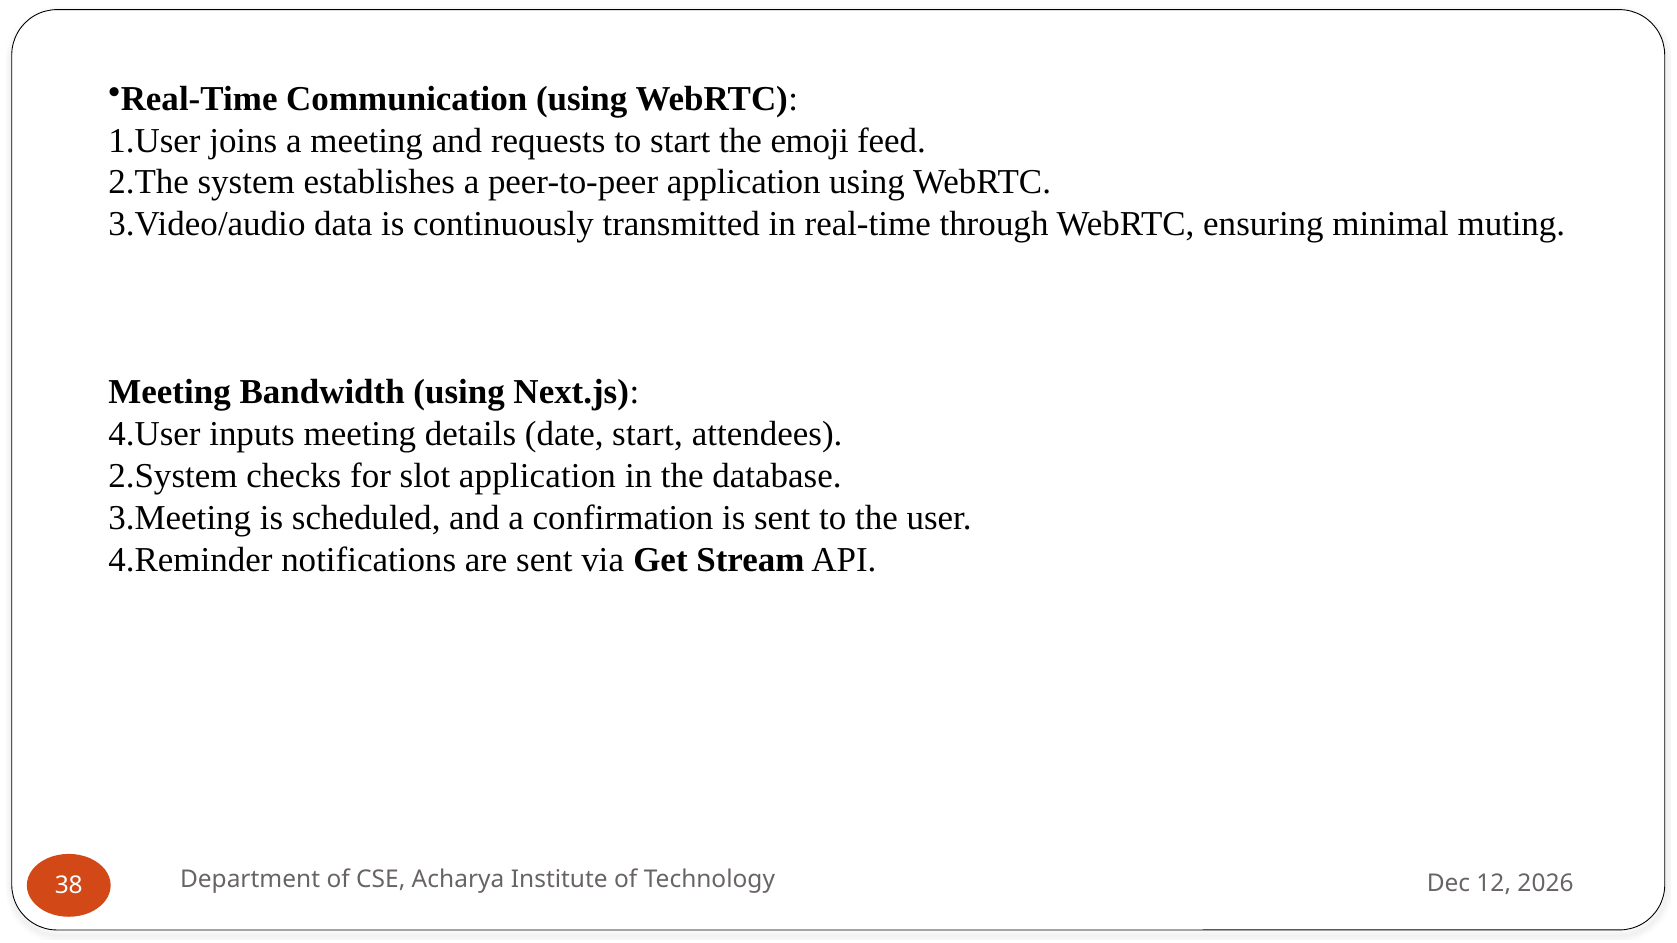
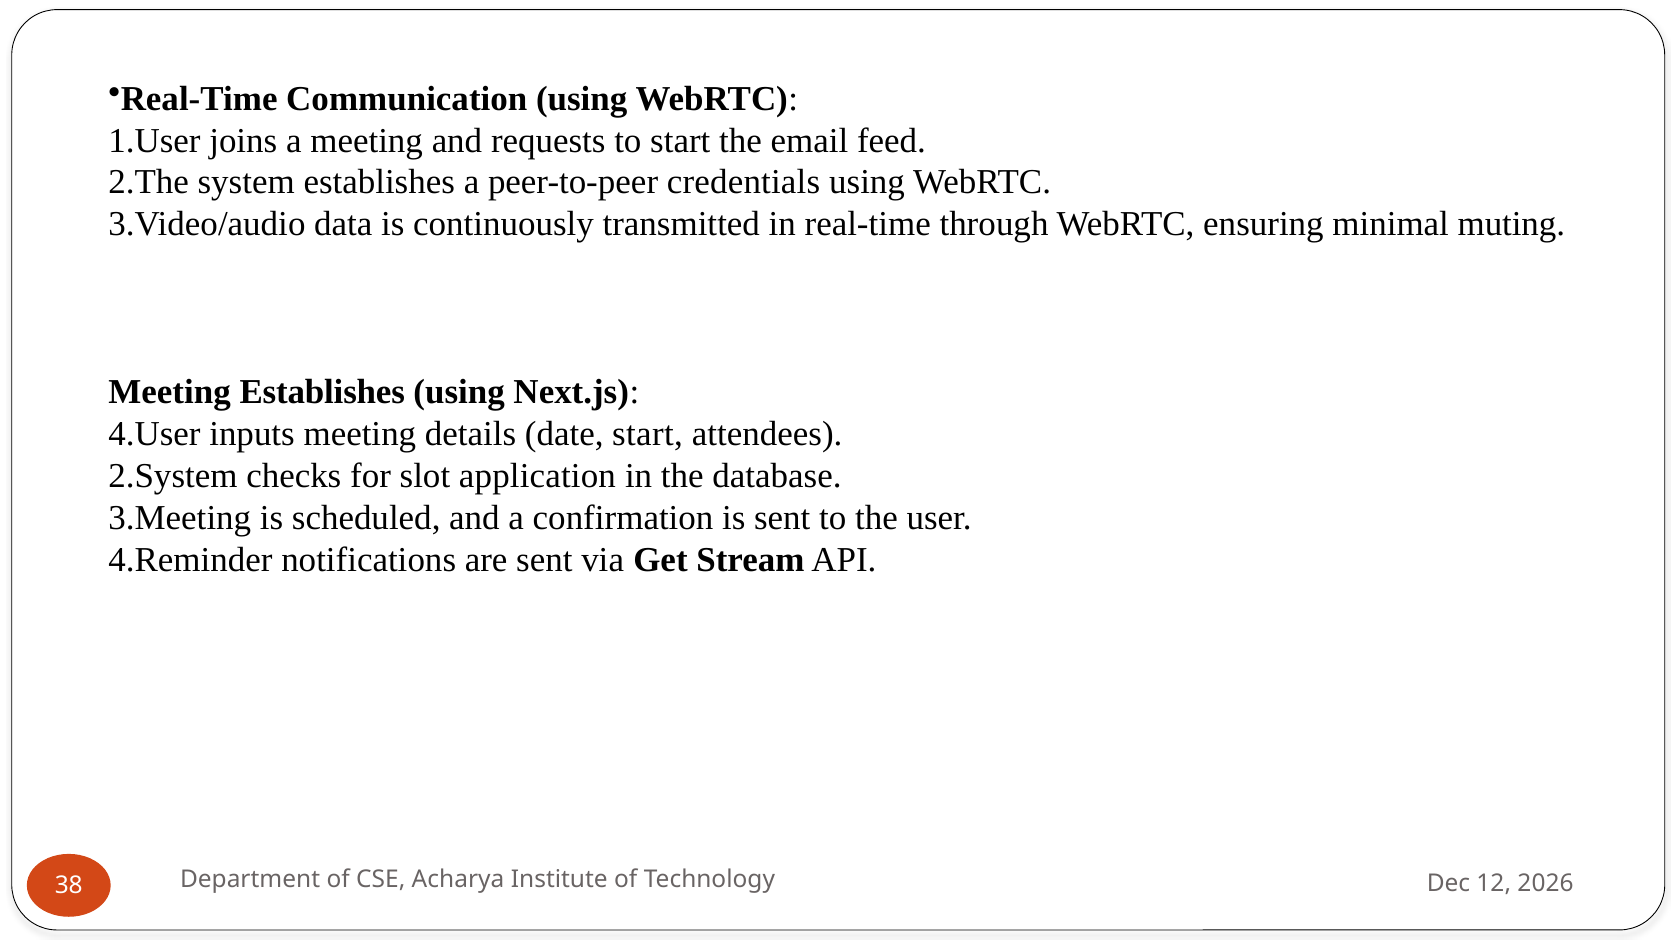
emoji: emoji -> email
peer-to-peer application: application -> credentials
Meeting Bandwidth: Bandwidth -> Establishes
